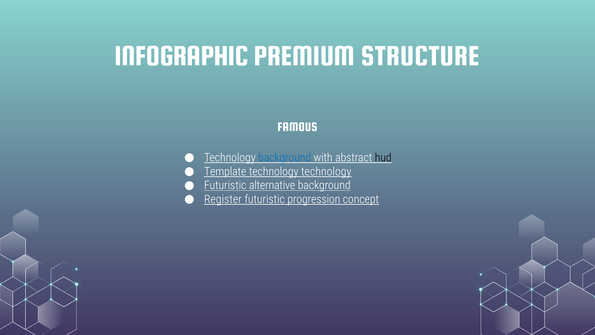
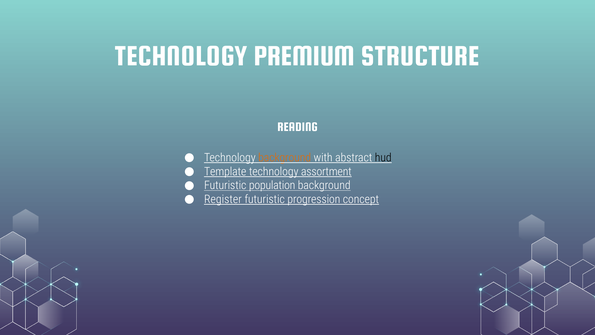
INFOGRAPHIC at (182, 56): INFOGRAPHIC -> TECHNOLOGY
FAMOUS: FAMOUS -> READING
background at (285, 158) colour: blue -> orange
technology technology: technology -> assortment
alternative: alternative -> population
